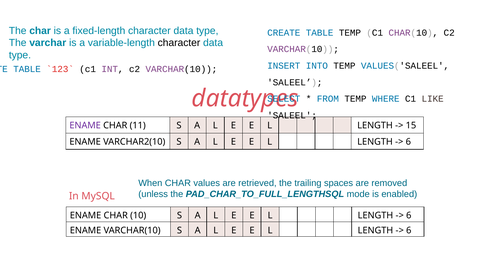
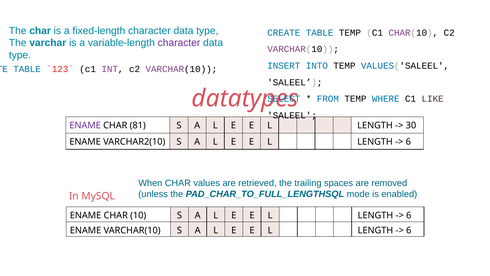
character at (179, 43) colour: black -> purple
11: 11 -> 81
15: 15 -> 30
